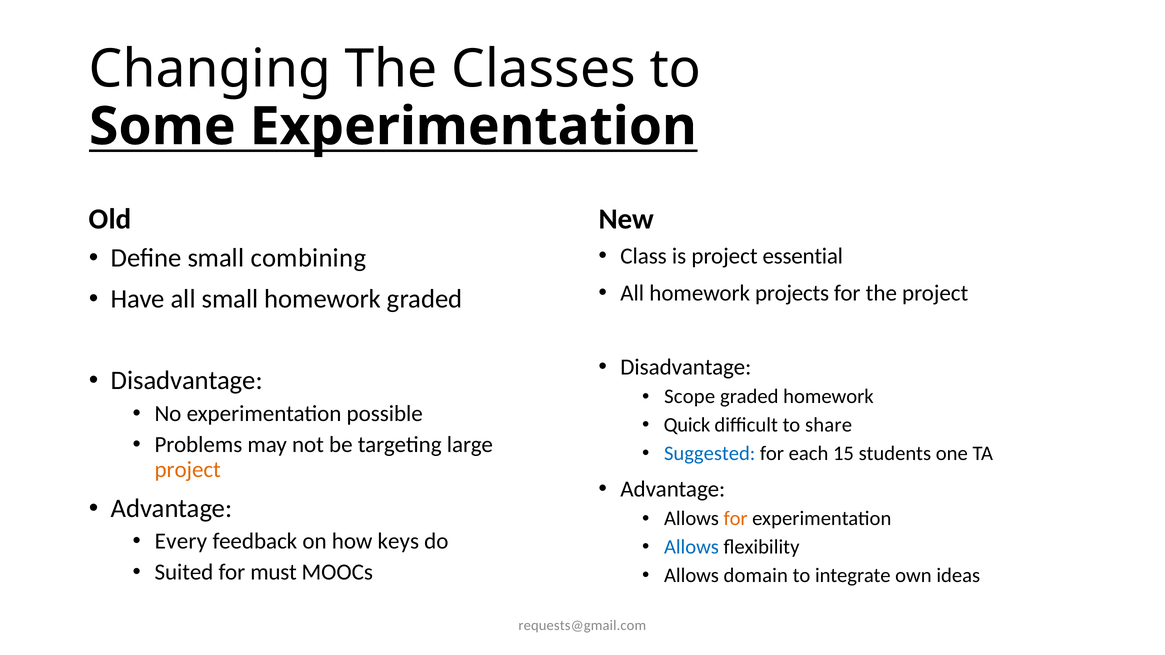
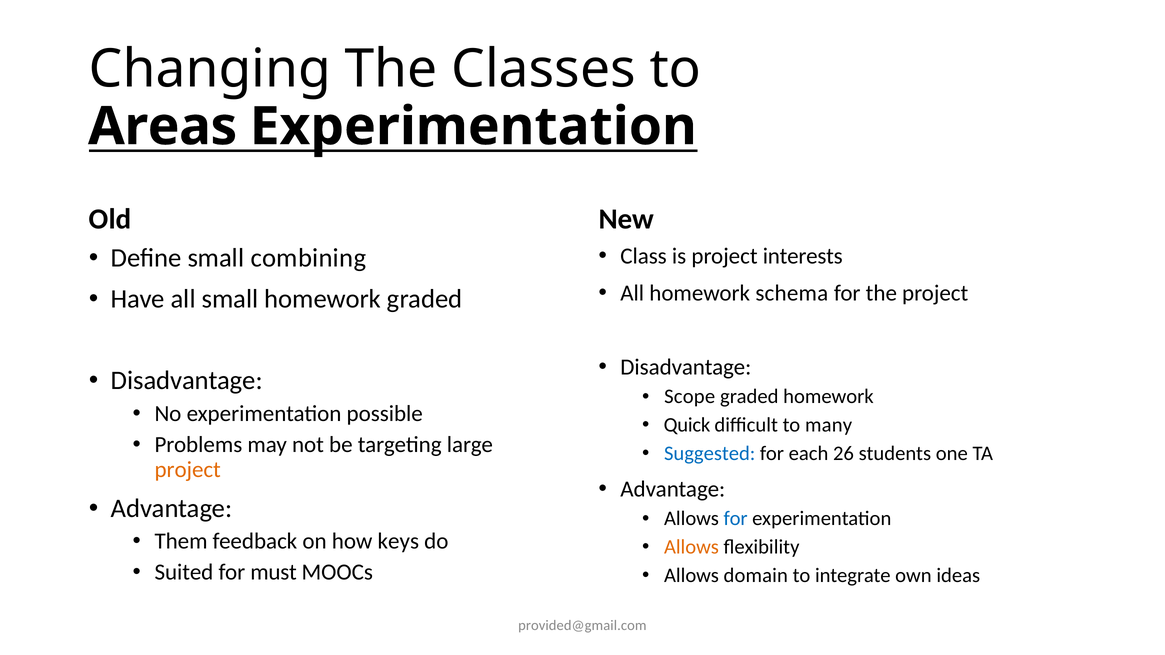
Some: Some -> Areas
essential: essential -> interests
projects: projects -> schema
share: share -> many
15: 15 -> 26
for at (736, 519) colour: orange -> blue
Every: Every -> Them
Allows at (691, 547) colour: blue -> orange
requests@gmail.com: requests@gmail.com -> provided@gmail.com
